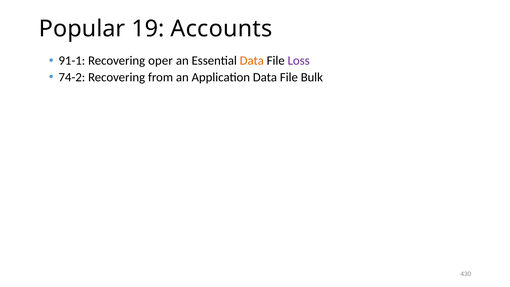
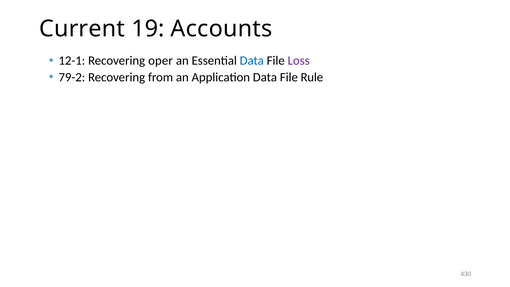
Popular: Popular -> Current
91-1: 91-1 -> 12-1
Data at (252, 61) colour: orange -> blue
74-2: 74-2 -> 79-2
Bulk: Bulk -> Rule
